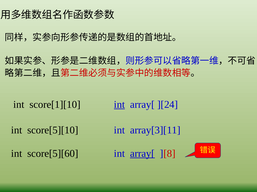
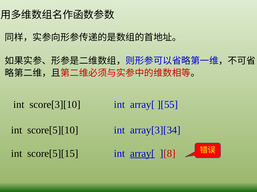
score[1][10: score[1][10 -> score[3][10
int at (119, 105) underline: present -> none
][24: ][24 -> ][55
array[3][11: array[3][11 -> array[3][34
score[5][60: score[5][60 -> score[5][15
